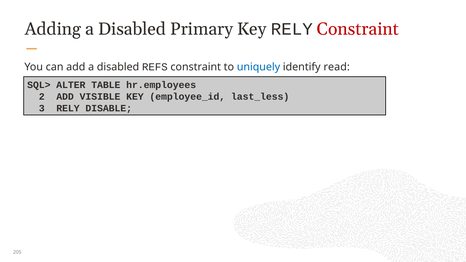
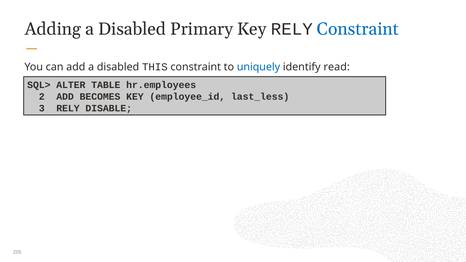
Constraint at (358, 29) colour: red -> blue
REFS: REFS -> THIS
VISIBLE: VISIBLE -> BECOMES
